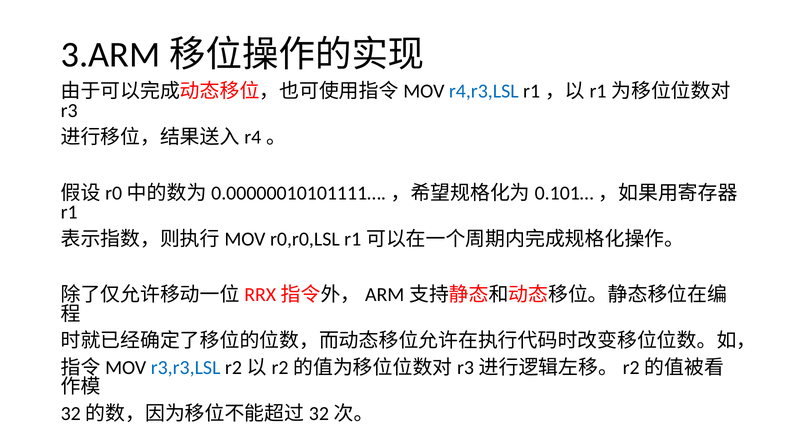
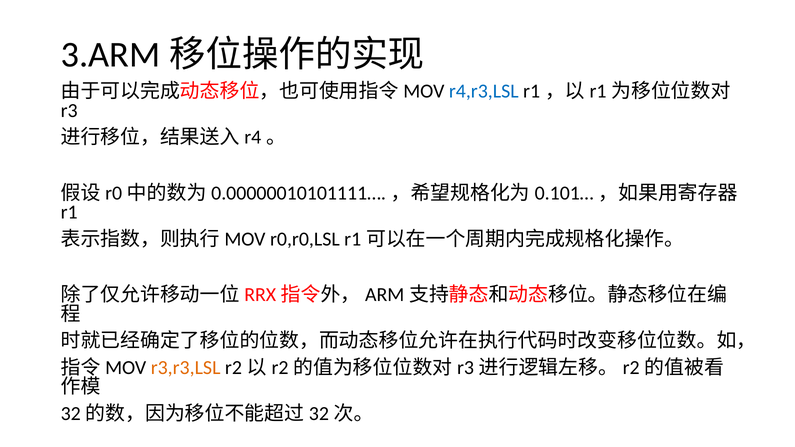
r3,r3,LSL colour: blue -> orange
